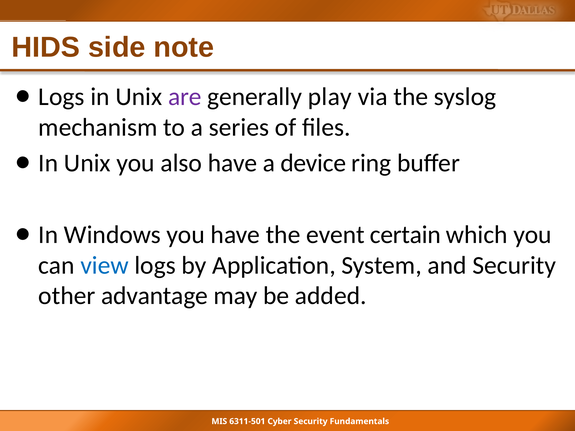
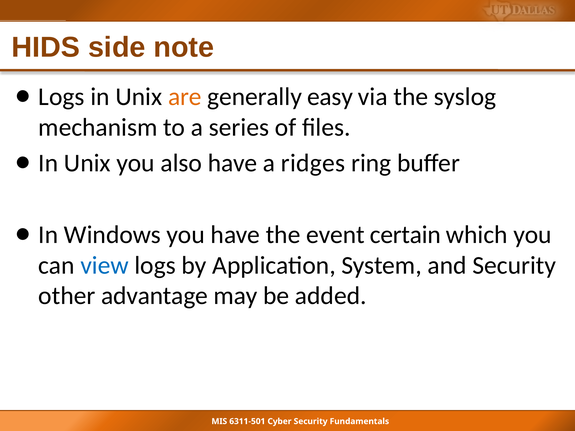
are colour: purple -> orange
play: play -> easy
device: device -> ridges
